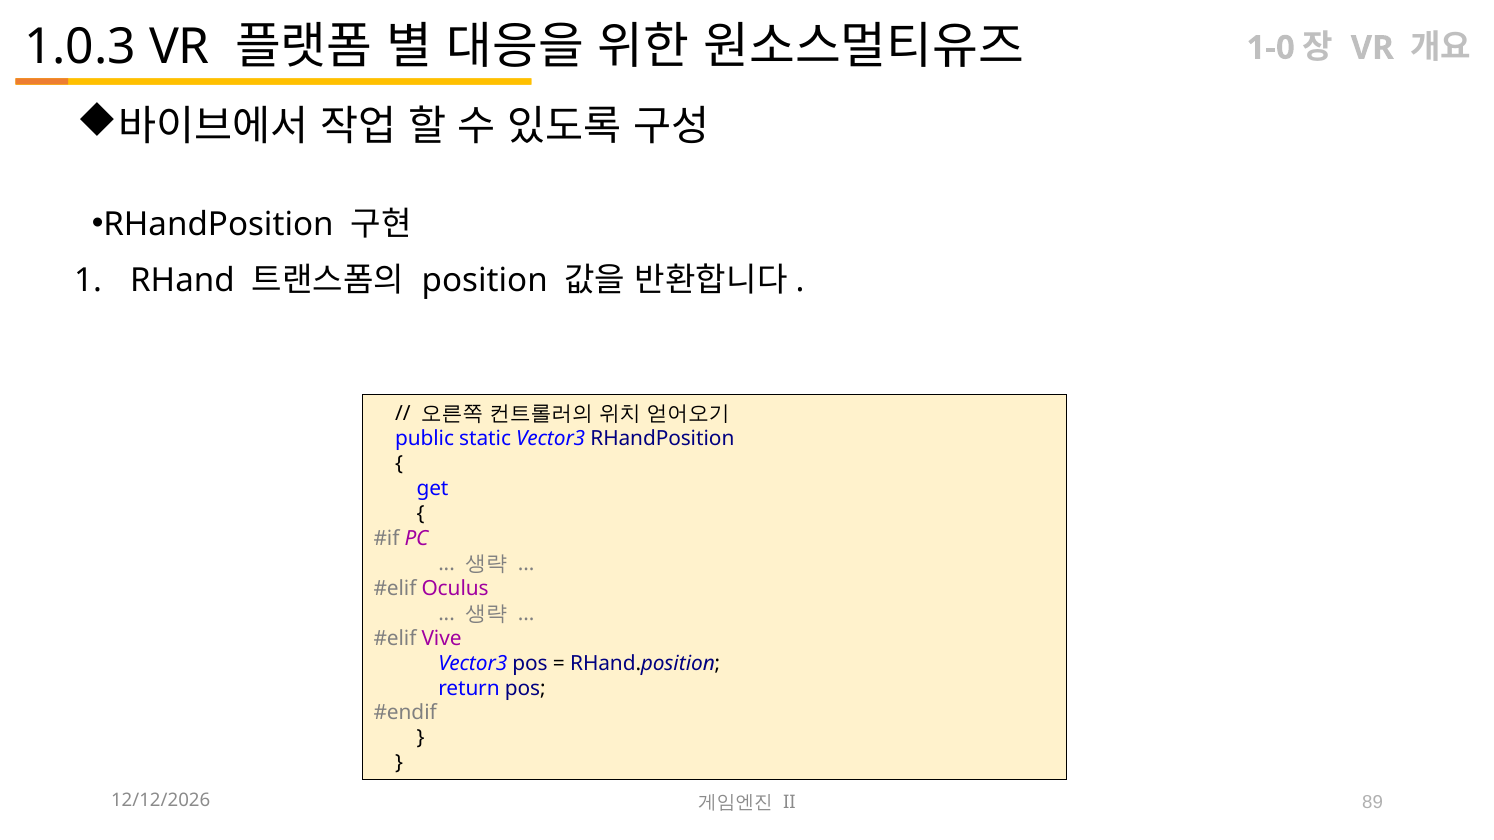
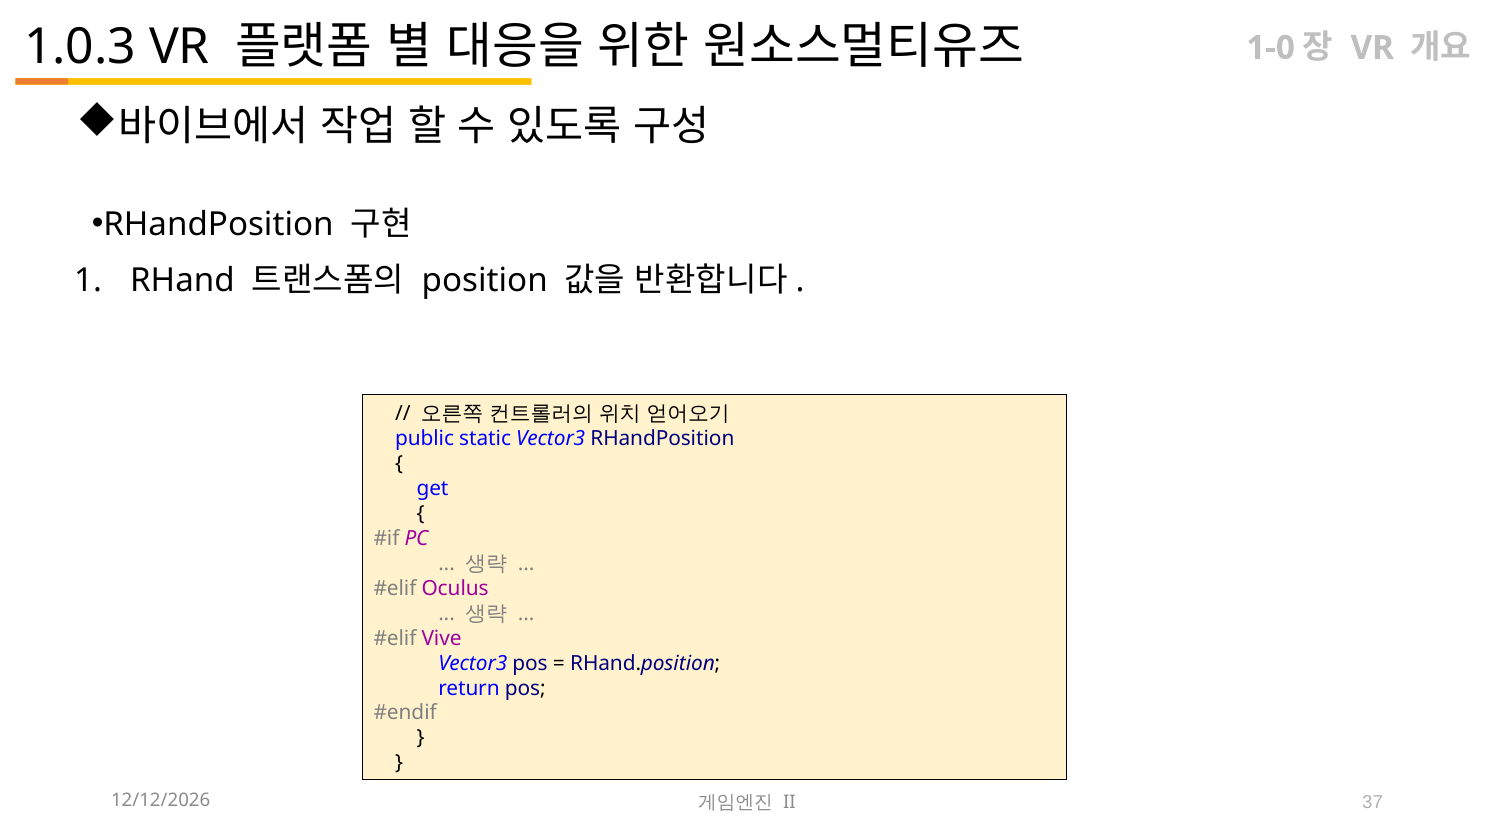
89: 89 -> 37
